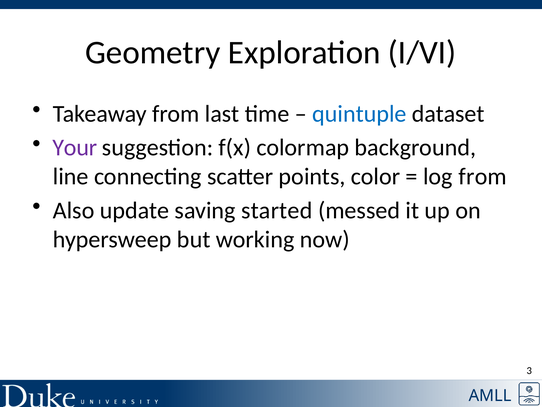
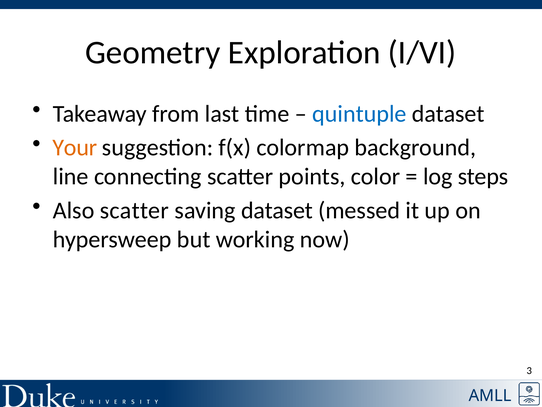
Your colour: purple -> orange
log from: from -> steps
Also update: update -> scatter
saving started: started -> dataset
